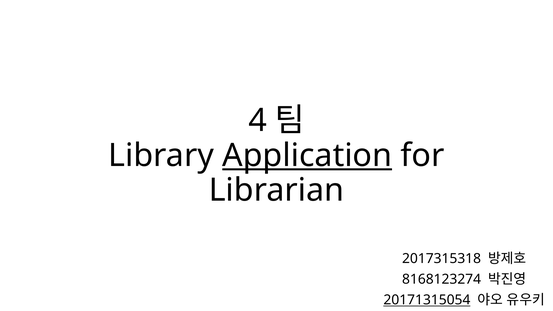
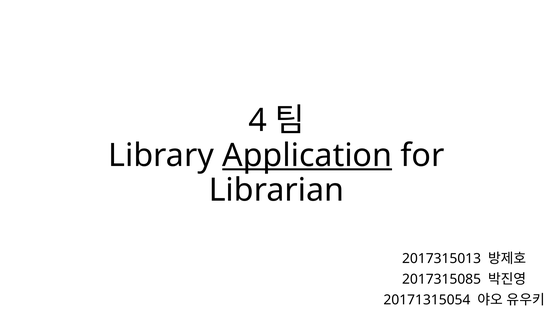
2017315318: 2017315318 -> 2017315013
8168123274: 8168123274 -> 2017315085
20171315054 underline: present -> none
